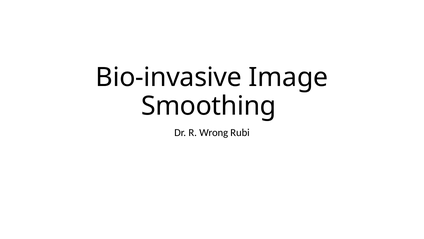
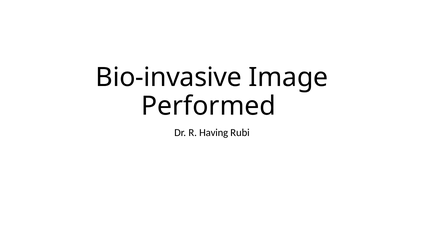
Smoothing: Smoothing -> Performed
Wrong: Wrong -> Having
